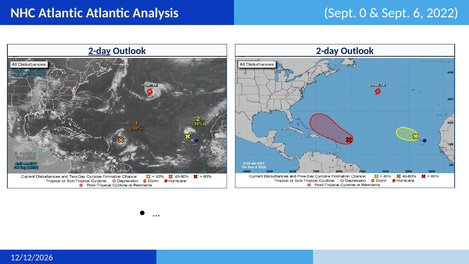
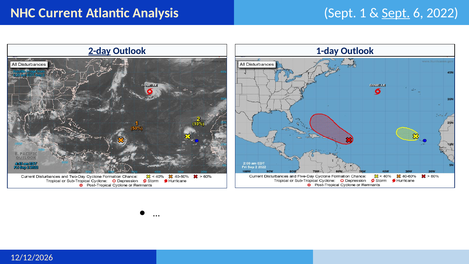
NHC Atlantic: Atlantic -> Current
0: 0 -> 1
Sept at (396, 13) underline: none -> present
Outlook 2-day: 2-day -> 1-day
